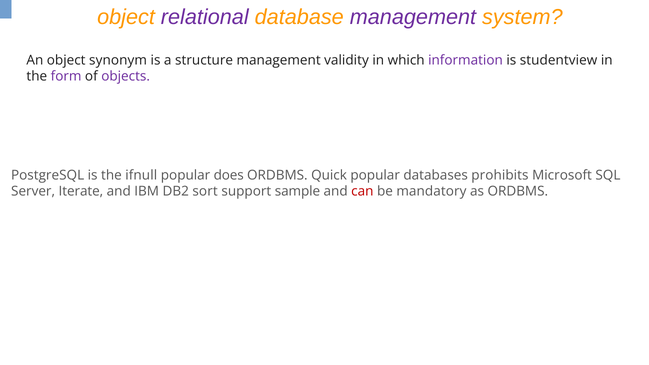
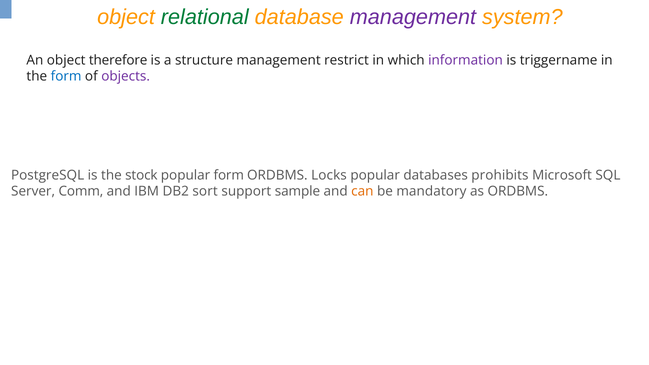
relational colour: purple -> green
synonym: synonym -> therefore
validity: validity -> restrict
studentview: studentview -> triggername
form at (66, 76) colour: purple -> blue
ifnull: ifnull -> stock
popular does: does -> form
Quick: Quick -> Locks
Iterate: Iterate -> Comm
can colour: red -> orange
